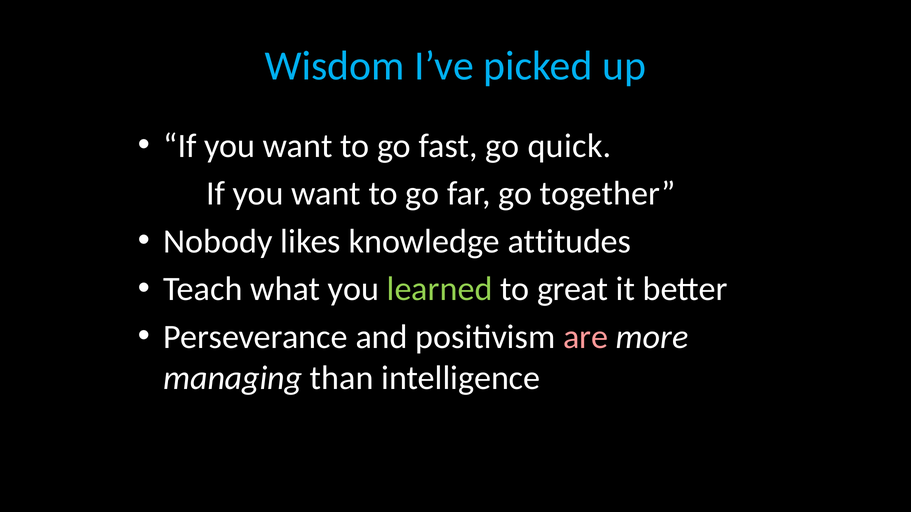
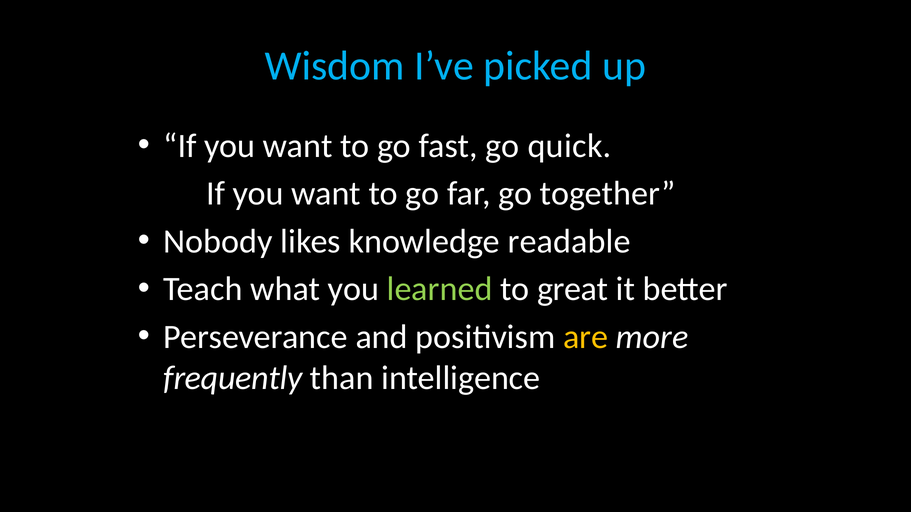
attitudes: attitudes -> readable
are colour: pink -> yellow
managing: managing -> frequently
